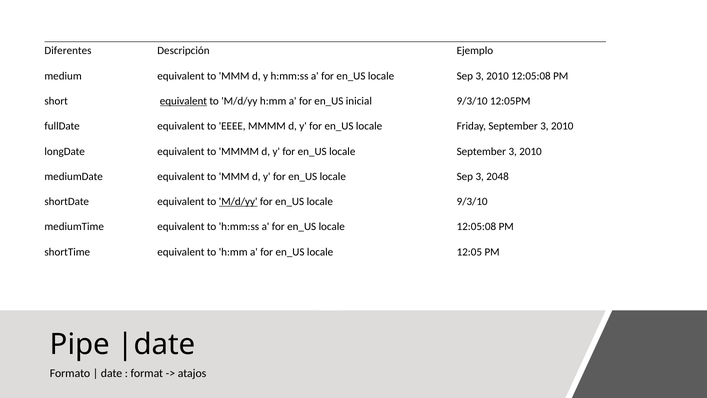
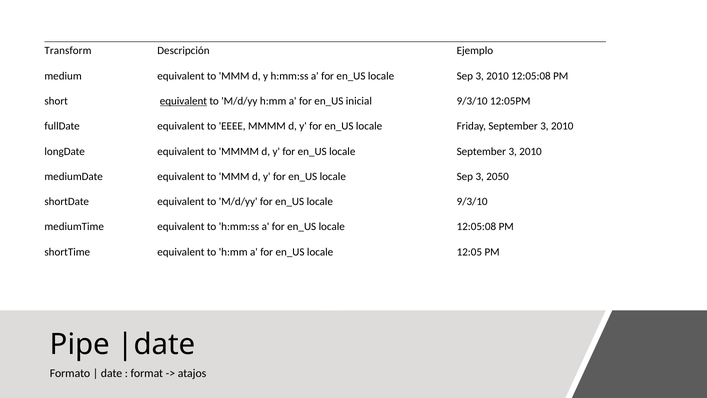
Diferentes: Diferentes -> Transform
2048: 2048 -> 2050
M/d/yy at (238, 202) underline: present -> none
